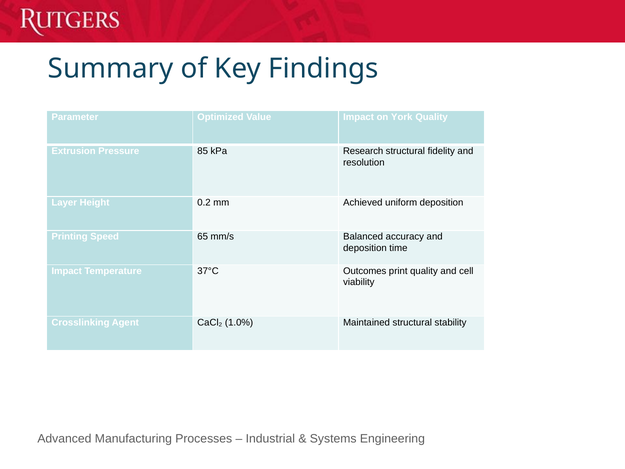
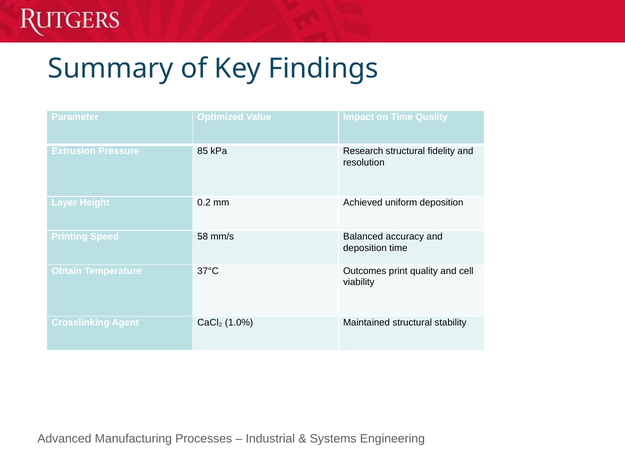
on York: York -> Time
65: 65 -> 58
Impact at (67, 271): Impact -> Obtain
